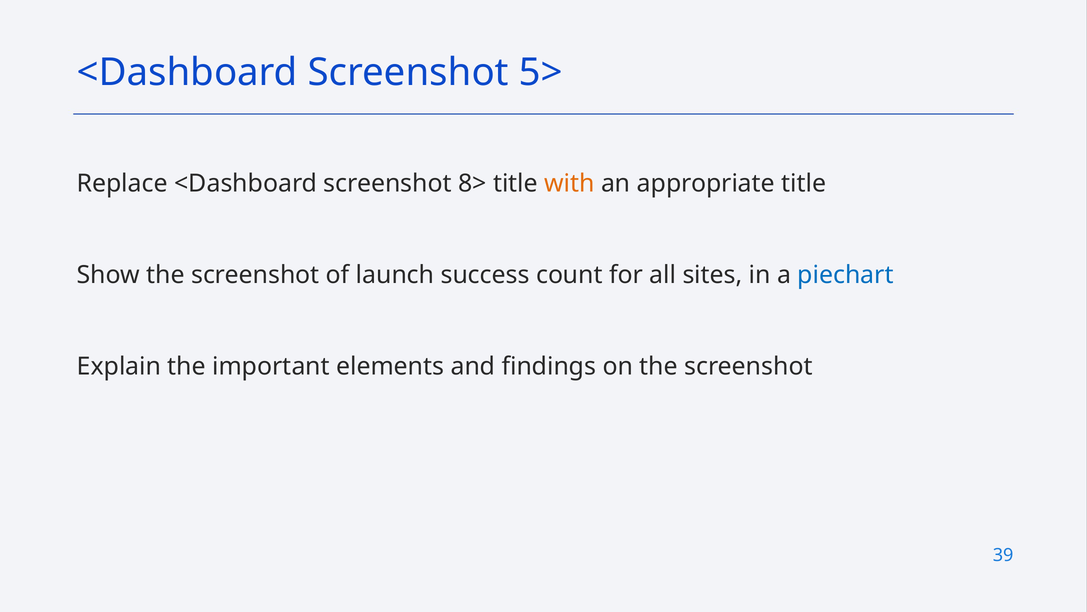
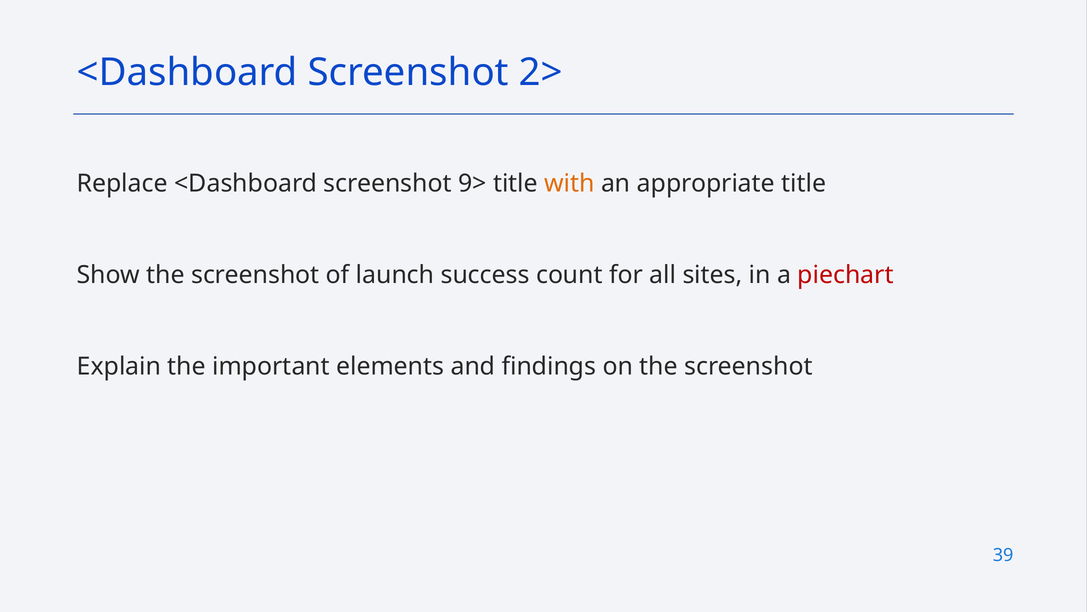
5>: 5> -> 2>
8>: 8> -> 9>
piechart colour: blue -> red
